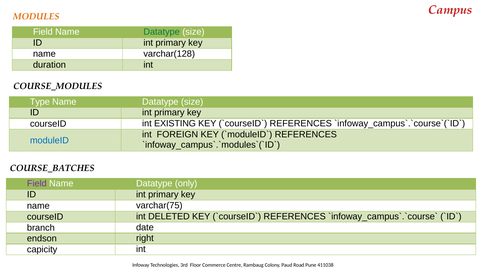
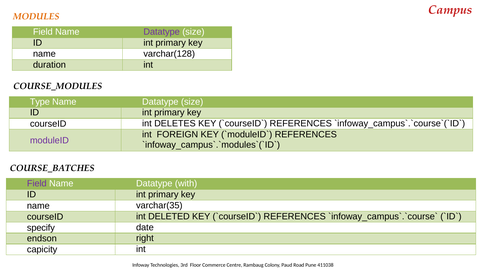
Datatype at (162, 32) colour: green -> purple
EXISTING: EXISTING -> DELETES
moduleID colour: blue -> purple
only: only -> with
varchar(75: varchar(75 -> varchar(35
branch: branch -> specify
